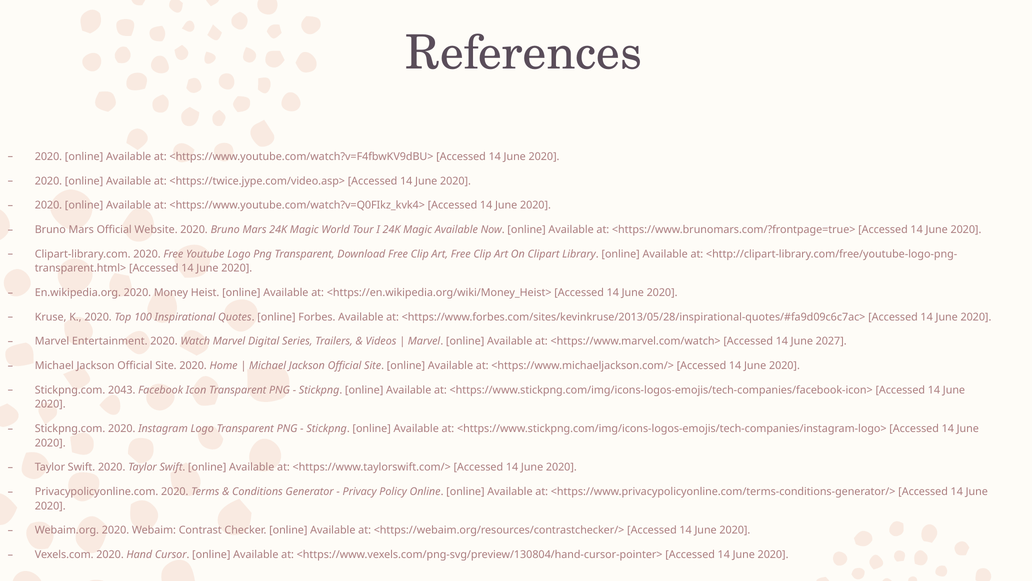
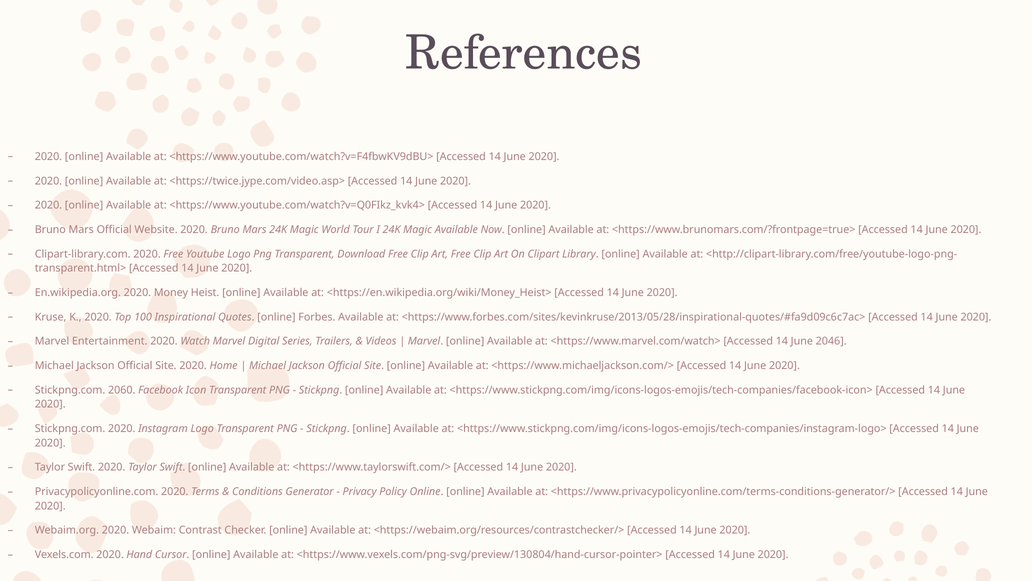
2027: 2027 -> 2046
2043: 2043 -> 2060
